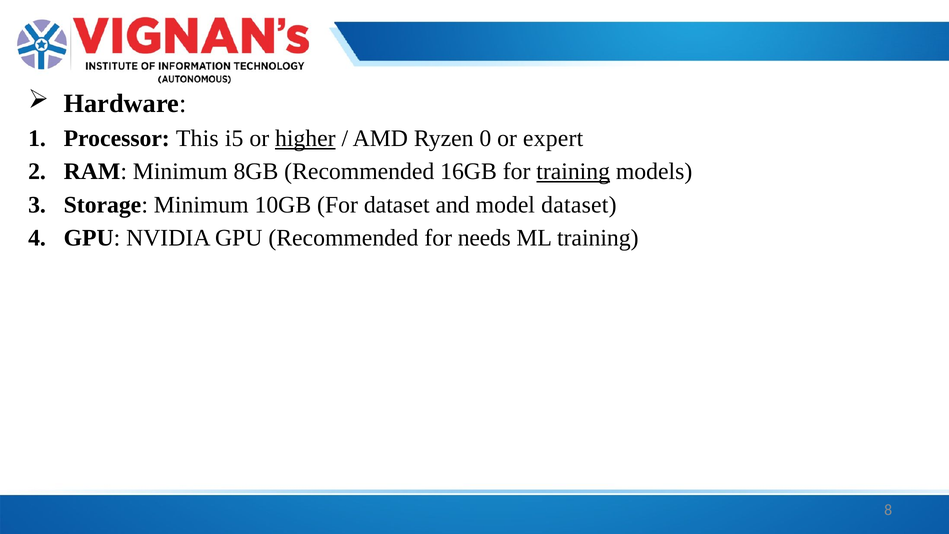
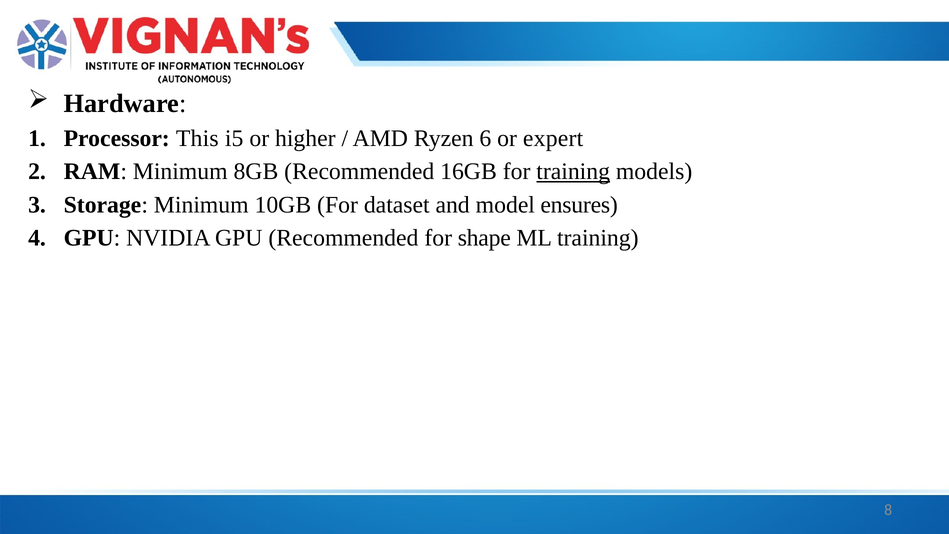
higher underline: present -> none
0: 0 -> 6
model dataset: dataset -> ensures
needs: needs -> shape
